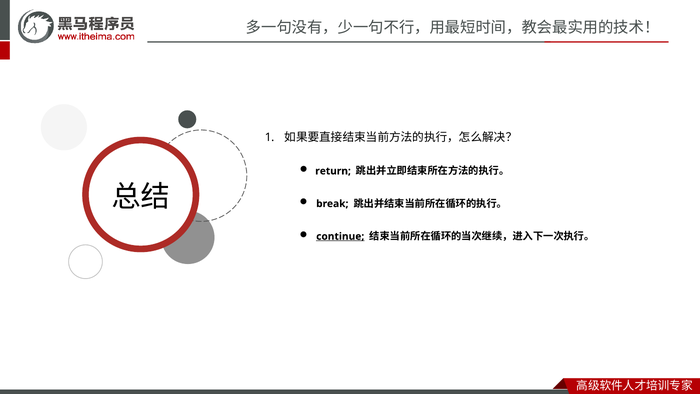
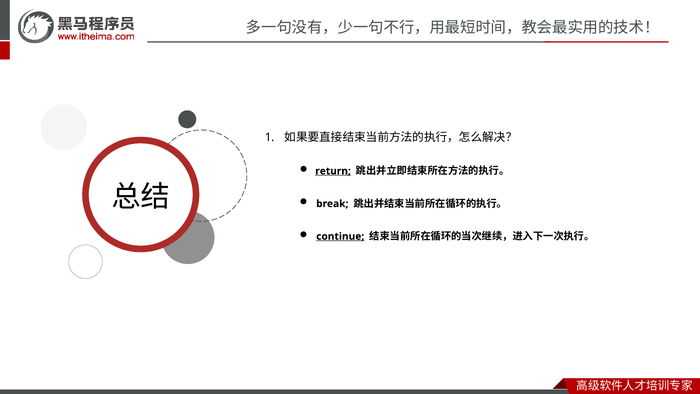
return underline: none -> present
